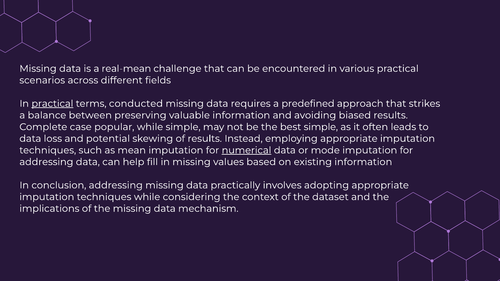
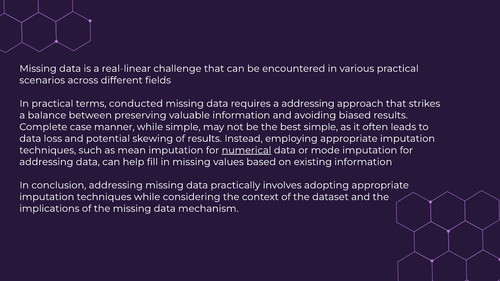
real-mean: real-mean -> real-linear
practical at (52, 104) underline: present -> none
a predefined: predefined -> addressing
popular: popular -> manner
